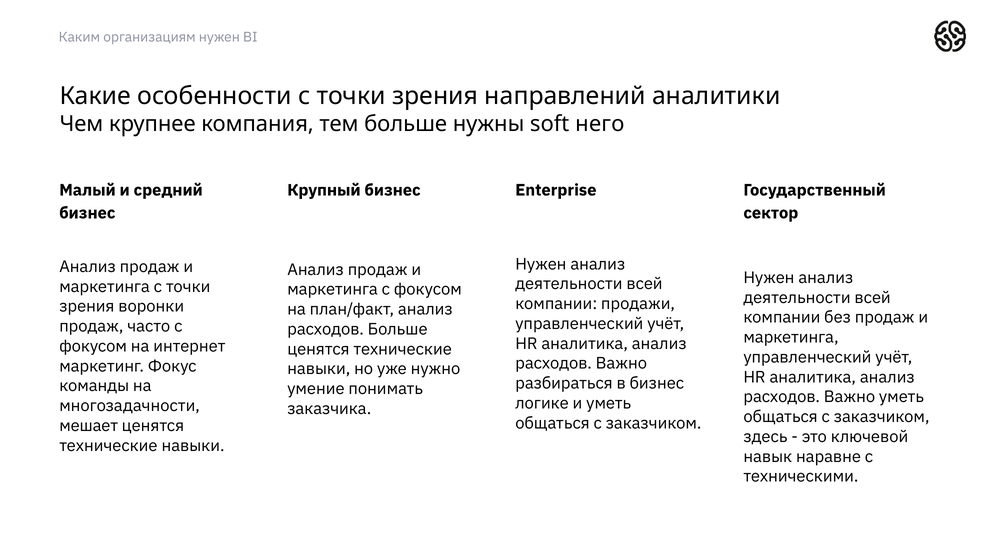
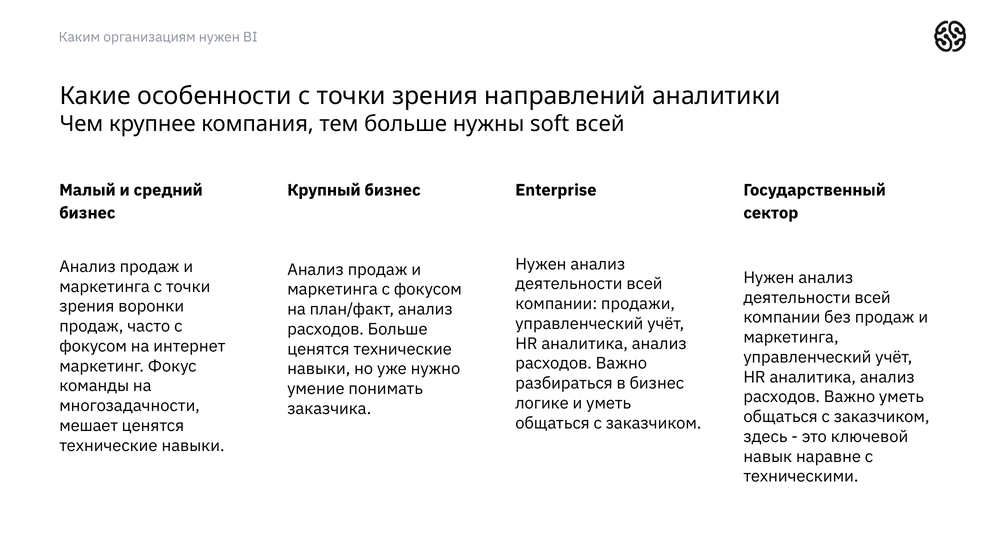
soft него: него -> всей
